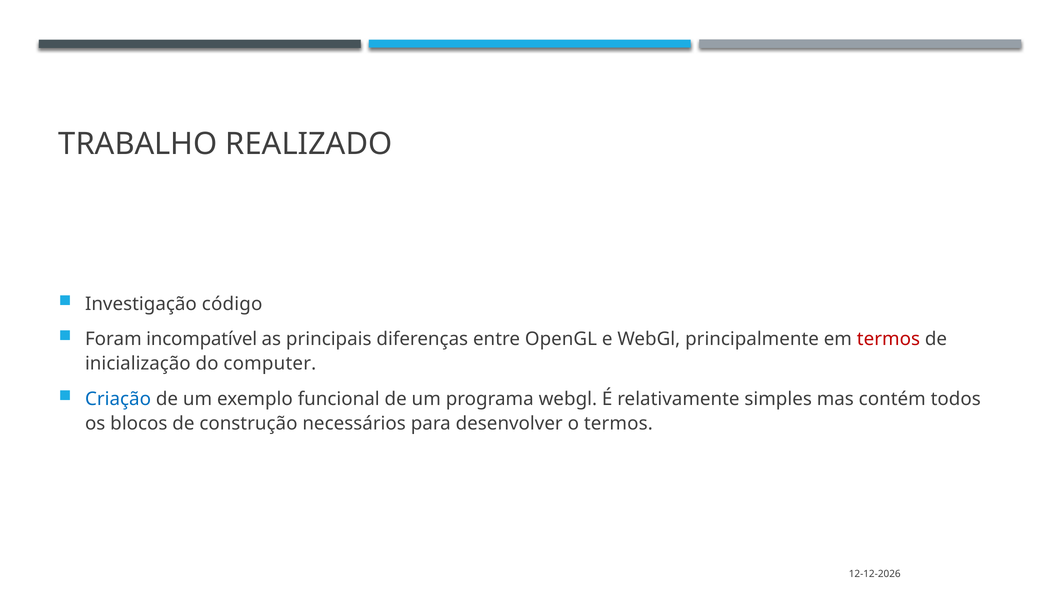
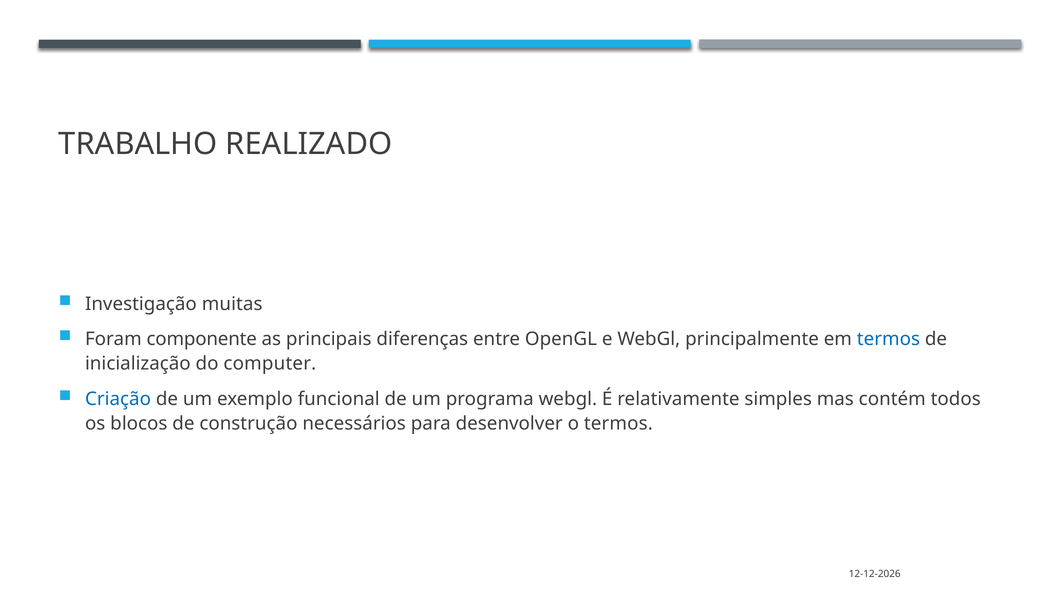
código: código -> muitas
incompatível: incompatível -> componente
termos at (888, 339) colour: red -> blue
